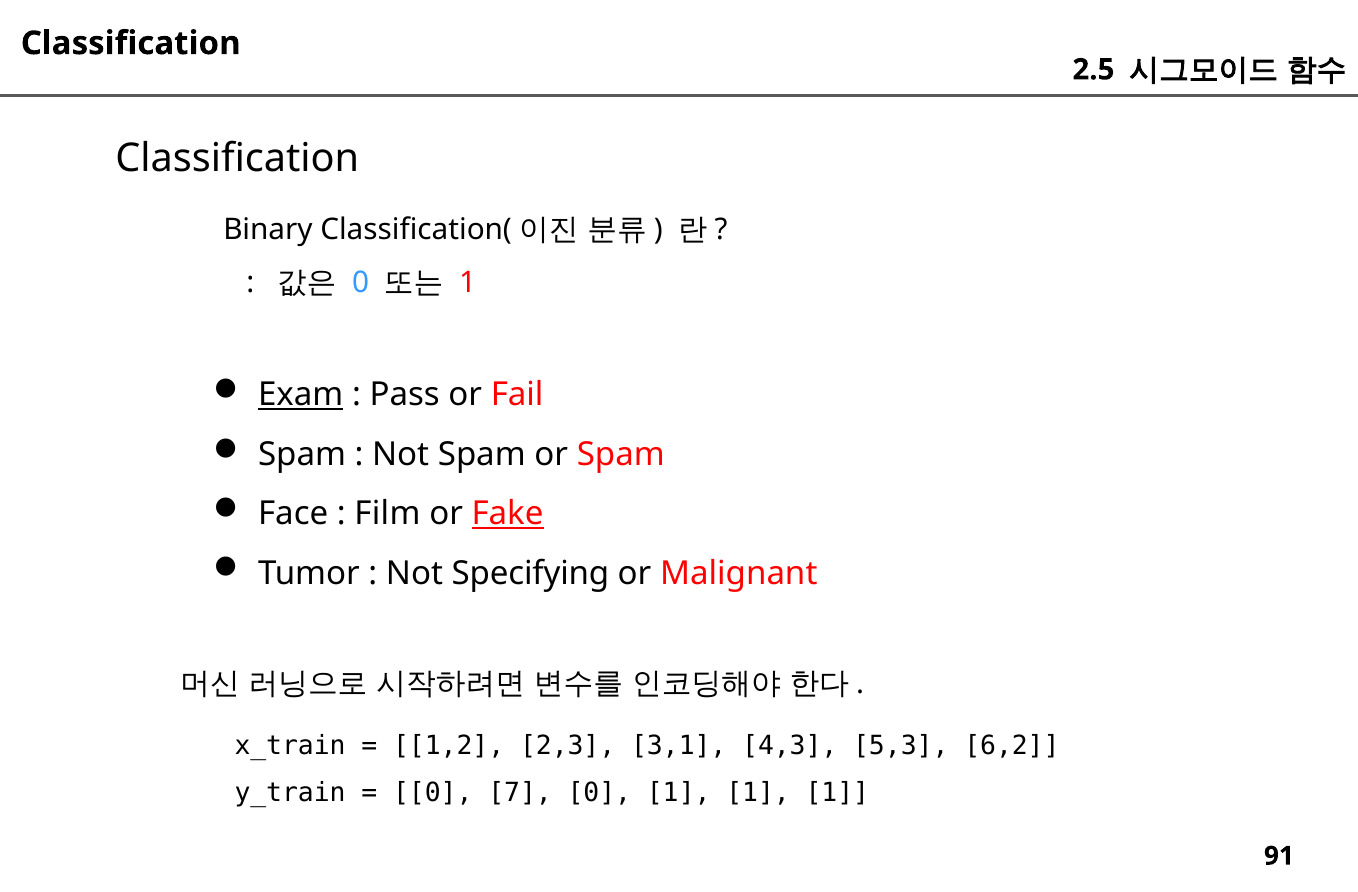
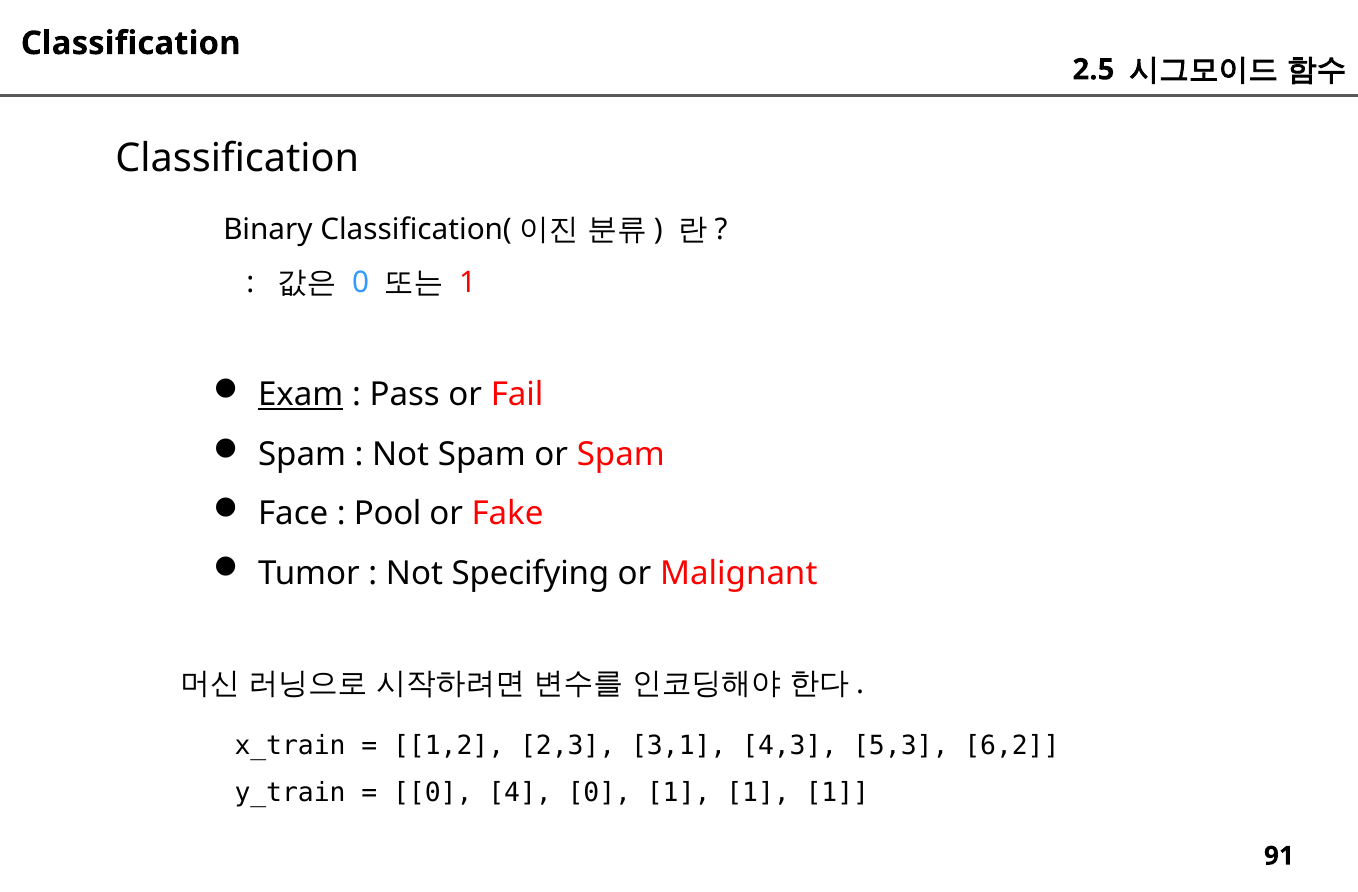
Film: Film -> Pool
Fake underline: present -> none
7: 7 -> 4
